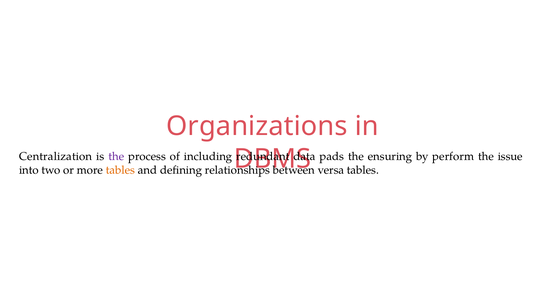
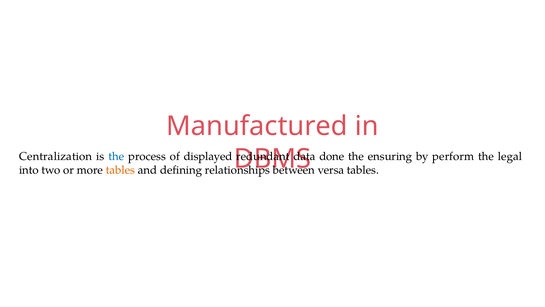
Organizations: Organizations -> Manufactured
the at (116, 156) colour: purple -> blue
including: including -> displayed
pads: pads -> done
issue: issue -> legal
